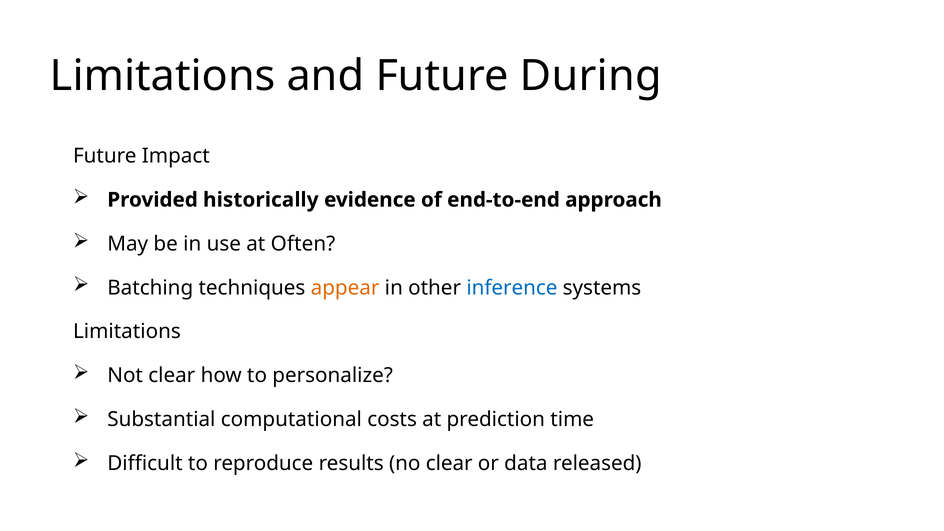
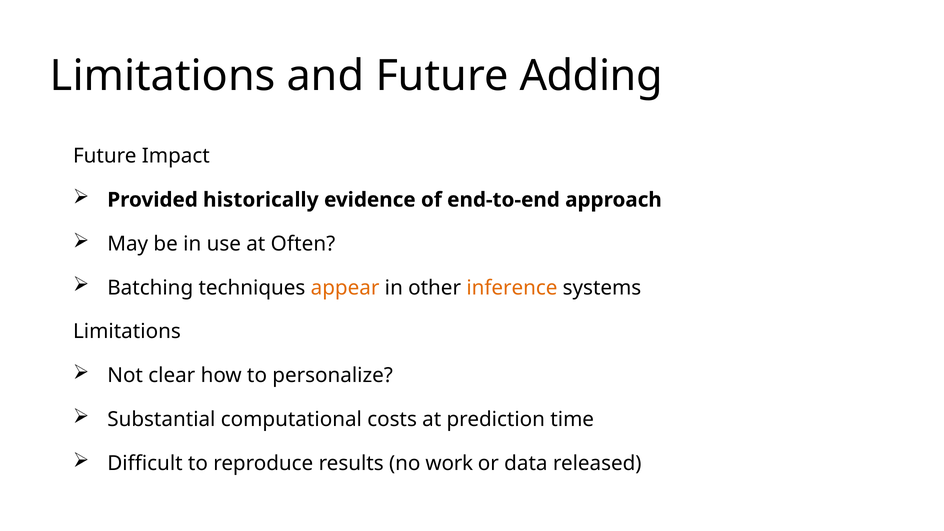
During: During -> Adding
inference colour: blue -> orange
no clear: clear -> work
